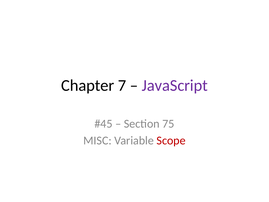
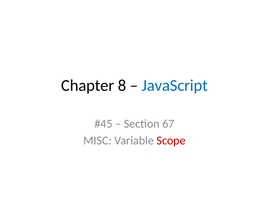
7: 7 -> 8
JavaScript colour: purple -> blue
75: 75 -> 67
